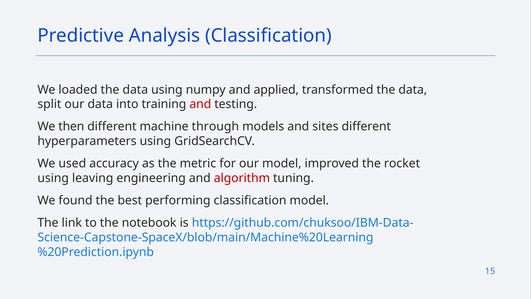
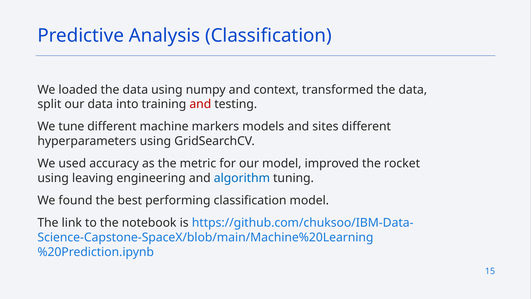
applied: applied -> context
then: then -> tune
through: through -> markers
algorithm colour: red -> blue
